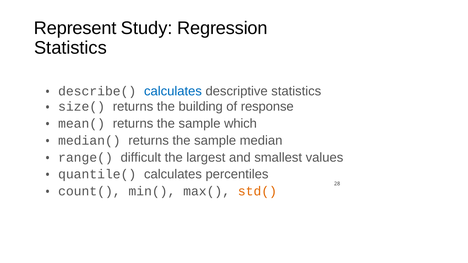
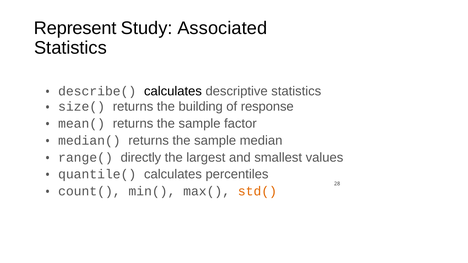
Regression: Regression -> Associated
calculates at (173, 91) colour: blue -> black
which: which -> factor
difficult: difficult -> directly
